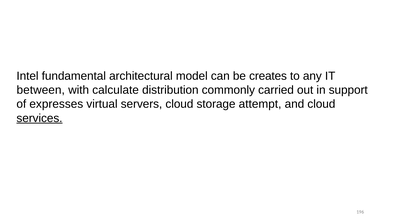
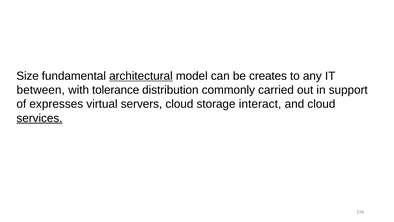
Intel: Intel -> Size
architectural underline: none -> present
calculate: calculate -> tolerance
attempt: attempt -> interact
